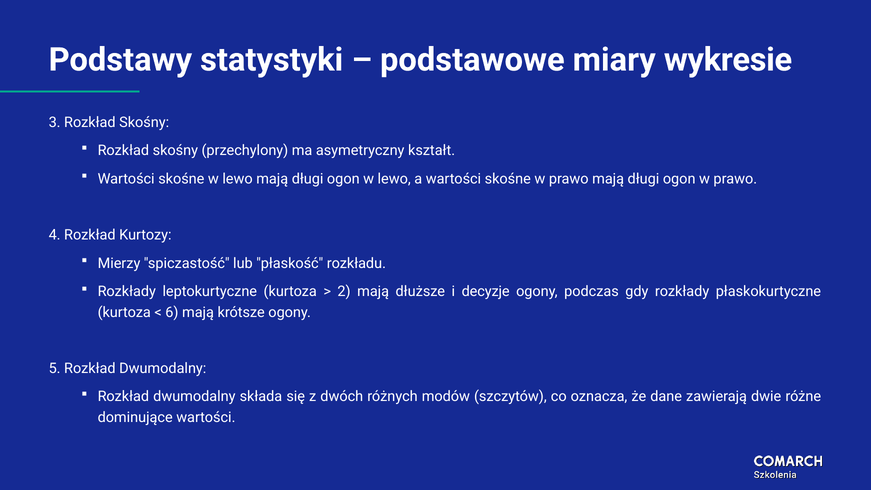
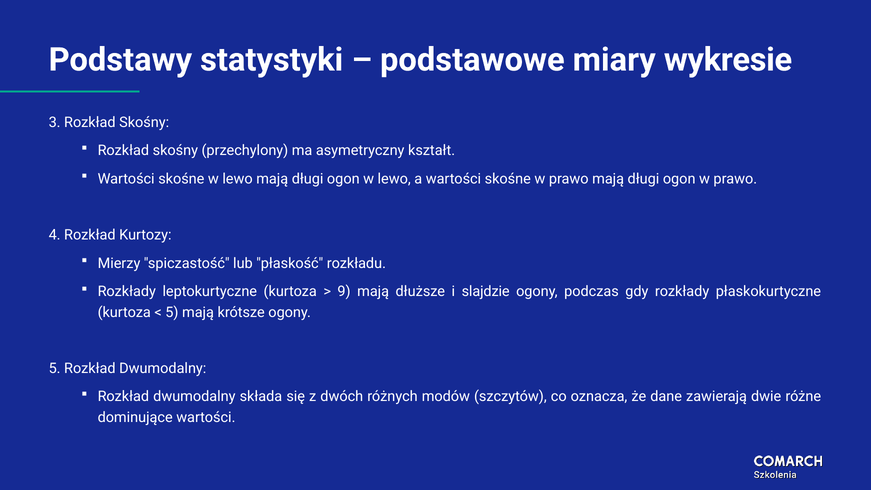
2: 2 -> 9
decyzje: decyzje -> slajdzie
6 at (172, 312): 6 -> 5
